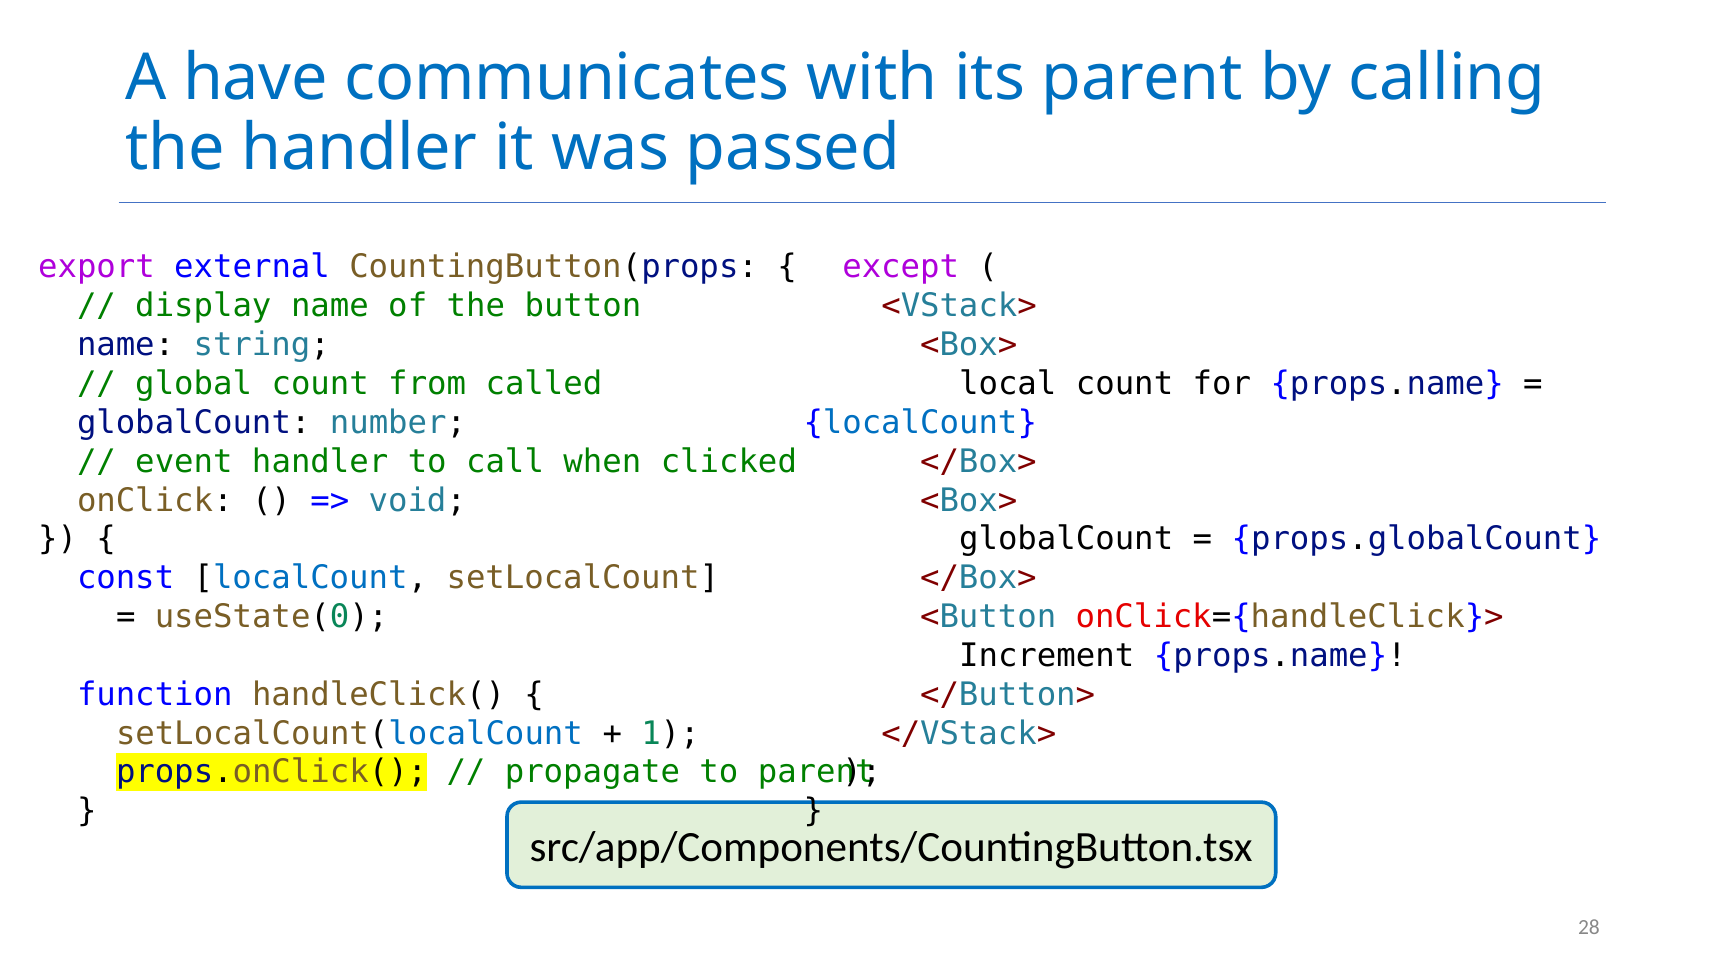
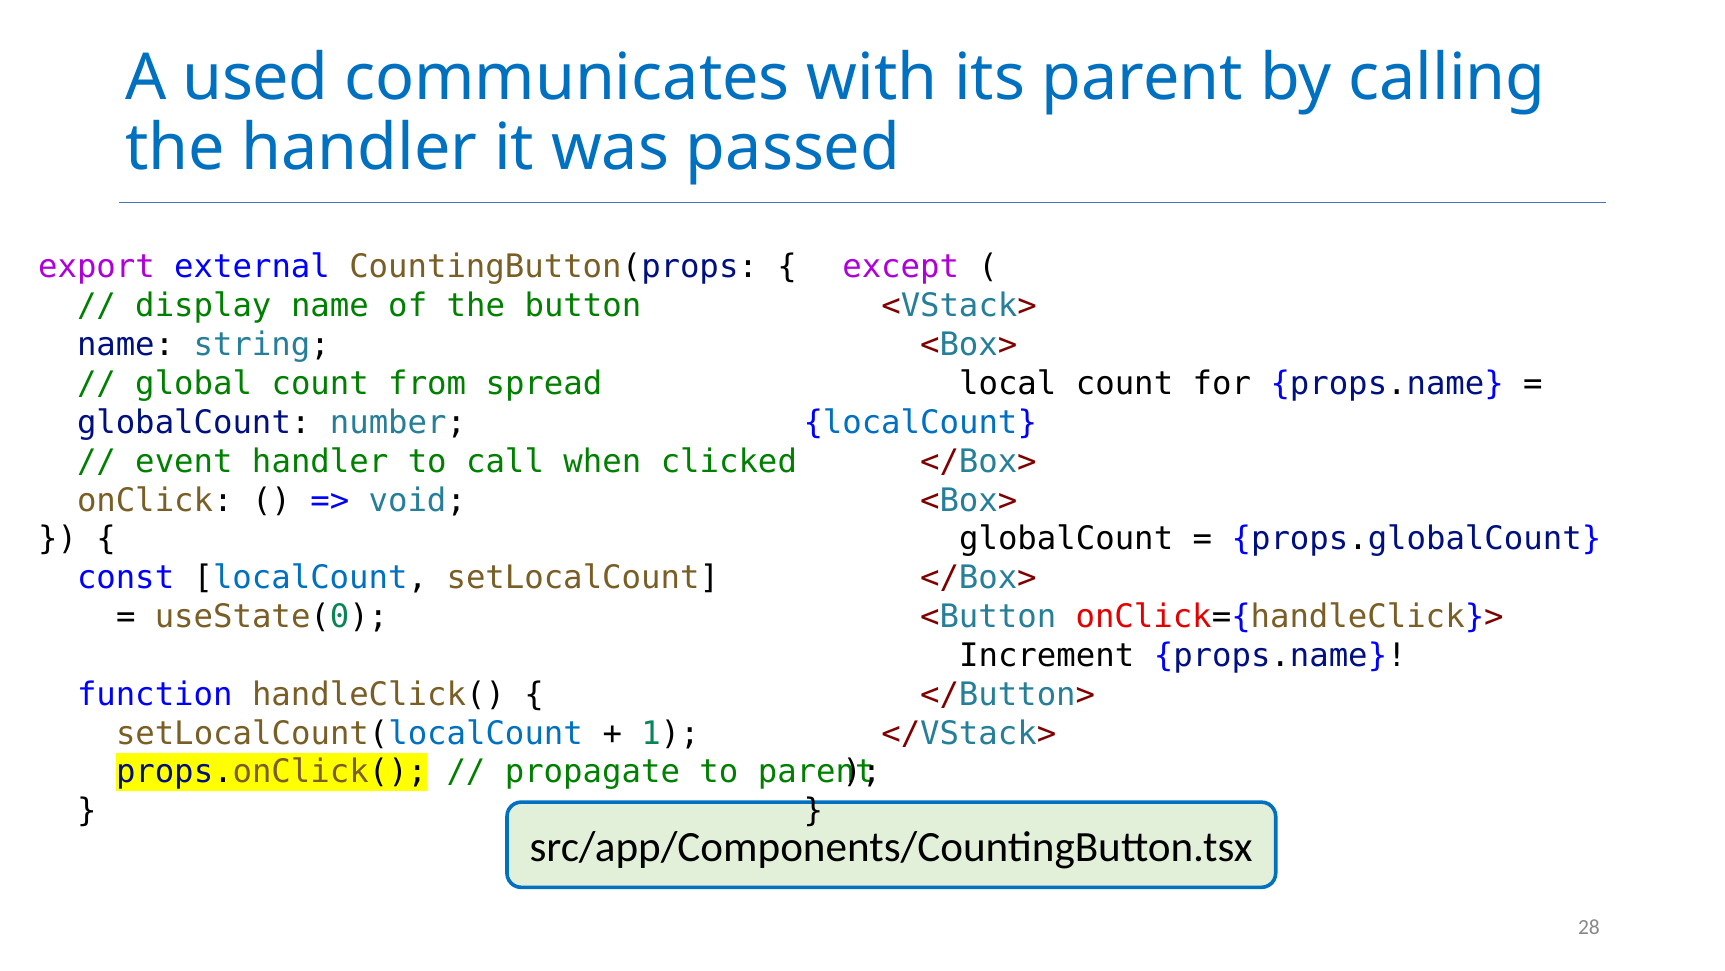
have: have -> used
called: called -> spread
